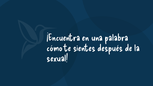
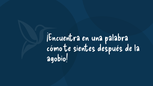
sexual: sexual -> agobio
